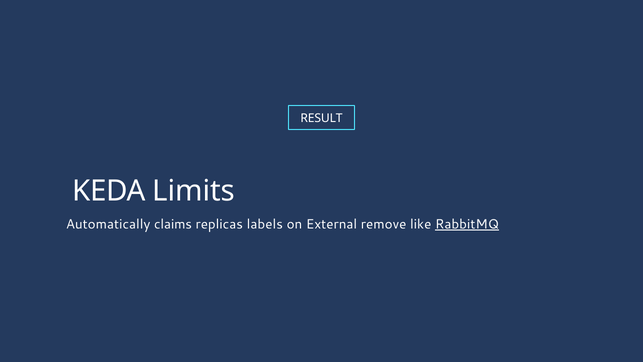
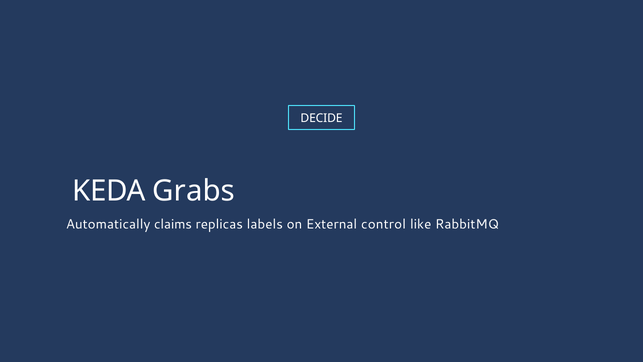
RESULT: RESULT -> DECIDE
Limits: Limits -> Grabs
remove: remove -> control
RabbitMQ underline: present -> none
